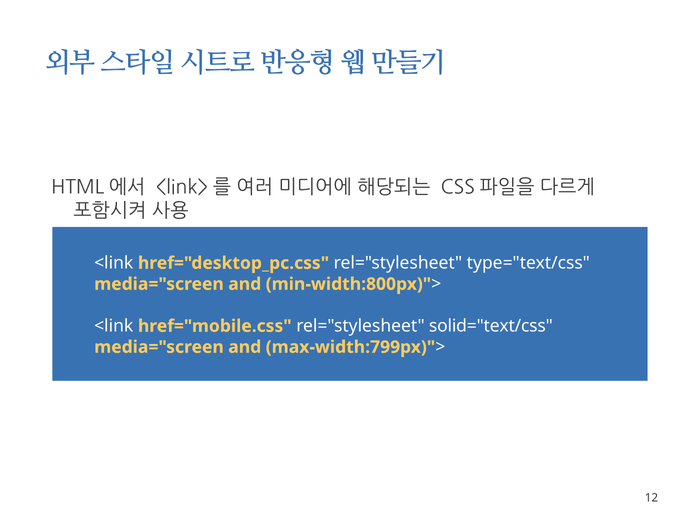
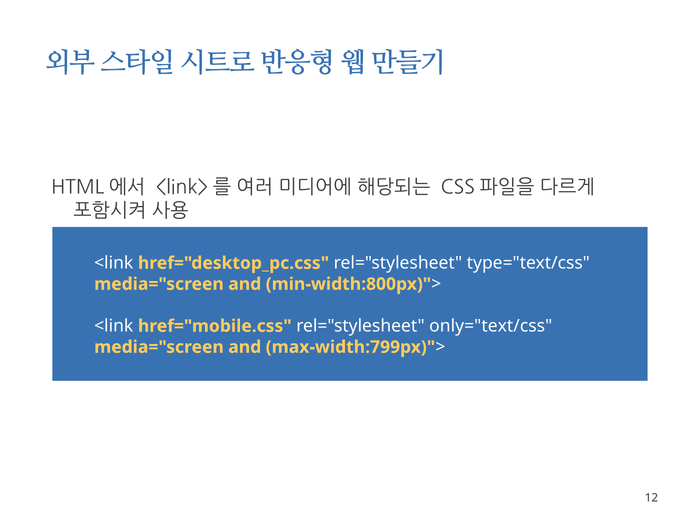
solid="text/css: solid="text/css -> only="text/css
